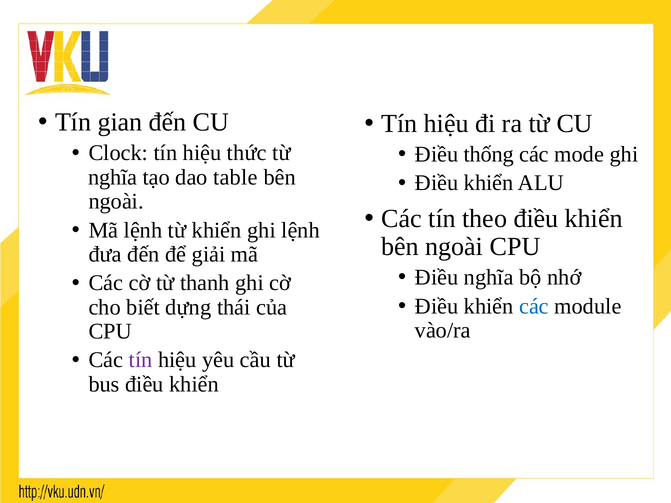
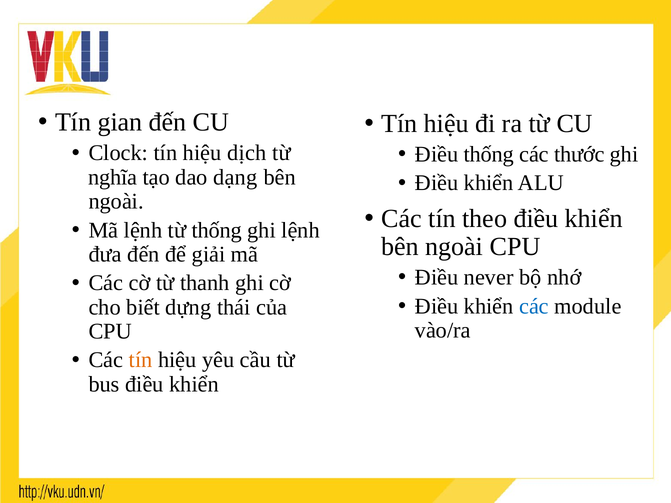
thức: thức -> dịch
mode: mode -> thước
table: table -> dạng
từ khiển: khiển -> thống
Điều nghĩa: nghĩa -> never
tín at (141, 360) colour: purple -> orange
